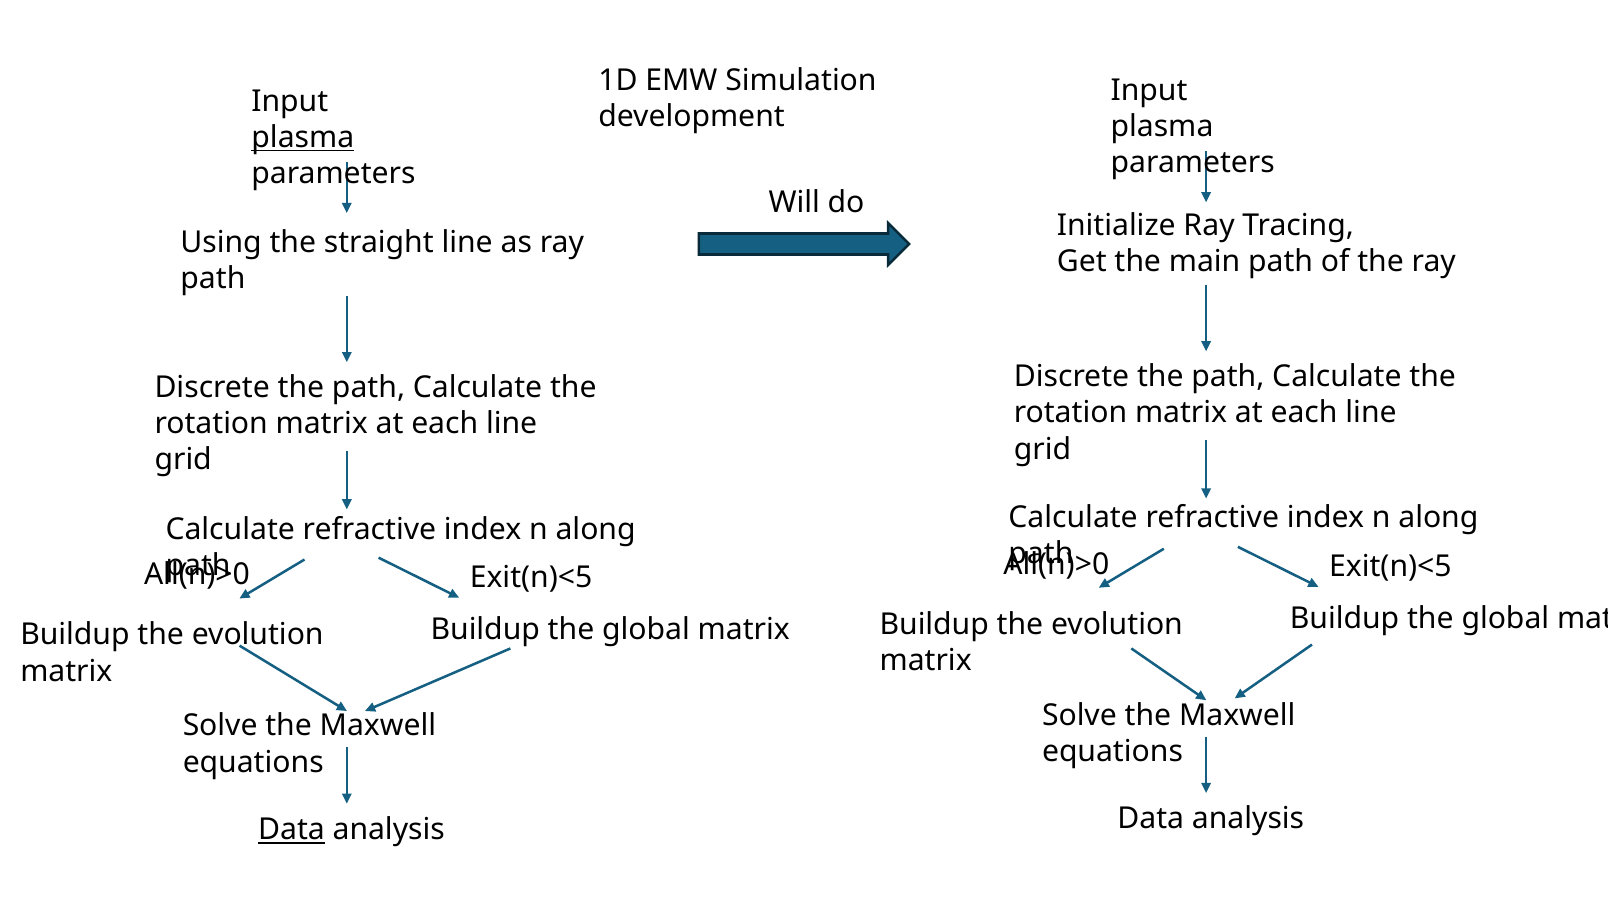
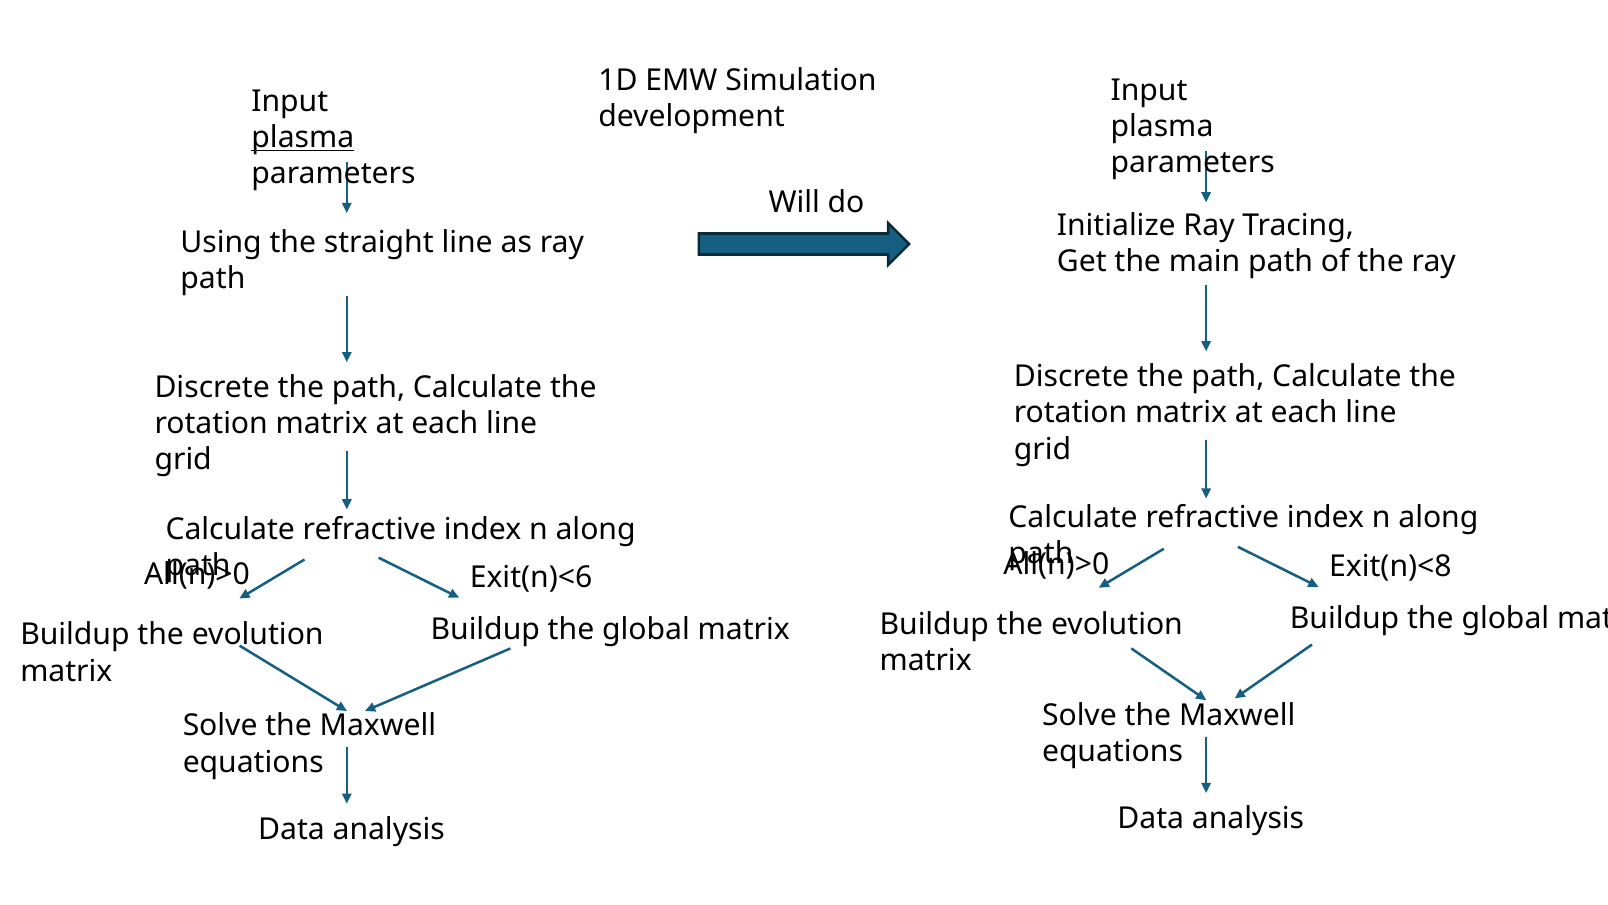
Exit(n)<5 at (1390, 566): Exit(n)<5 -> Exit(n)<8
Exit(n)<5 at (531, 577): Exit(n)<5 -> Exit(n)<6
Data at (291, 829) underline: present -> none
